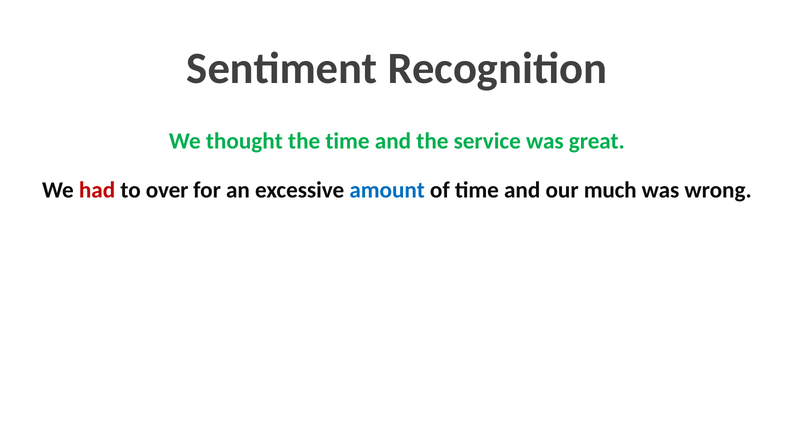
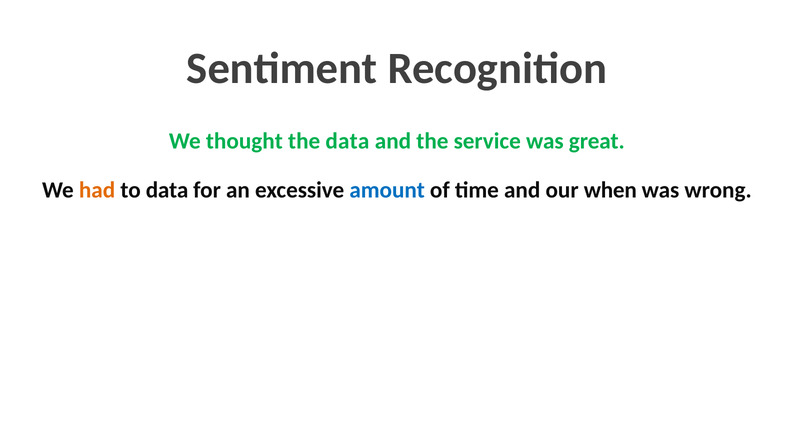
the time: time -> data
had colour: red -> orange
to over: over -> data
much: much -> when
